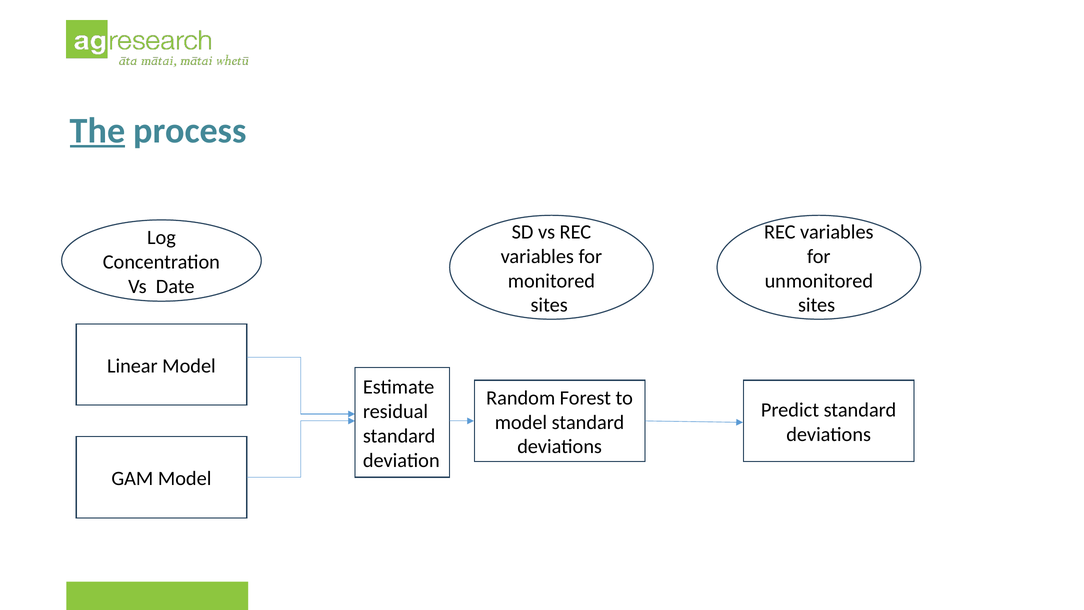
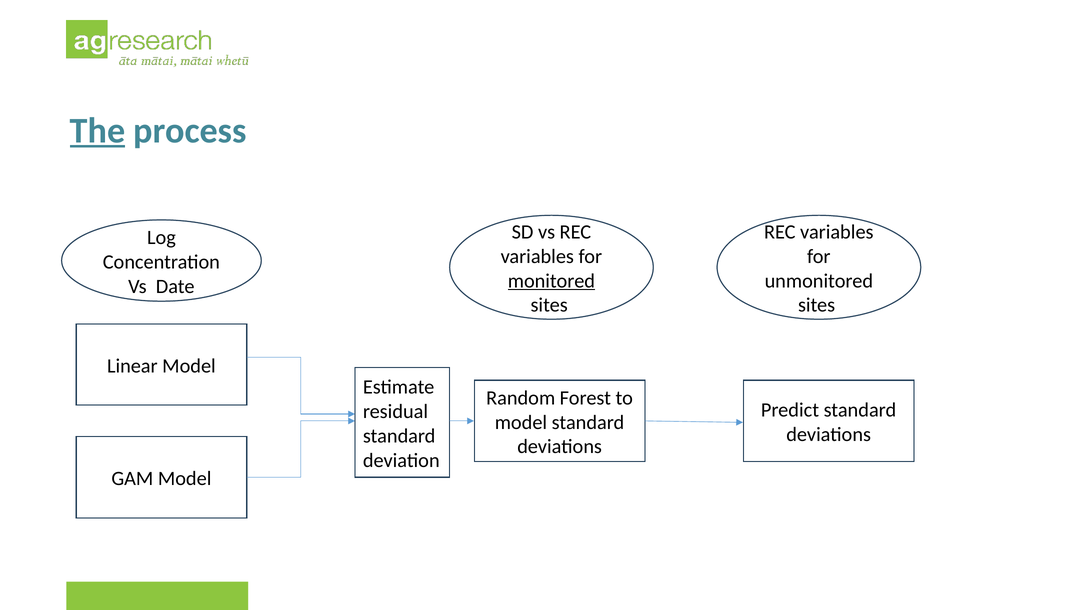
monitored underline: none -> present
